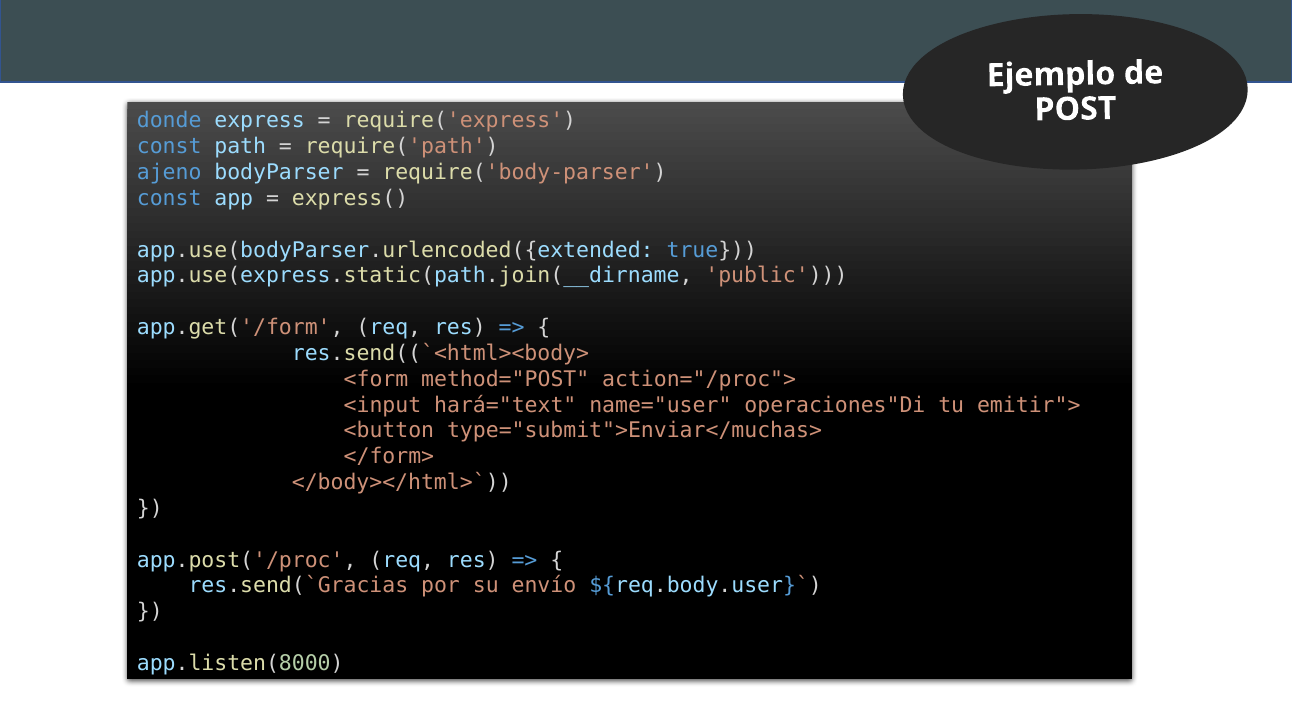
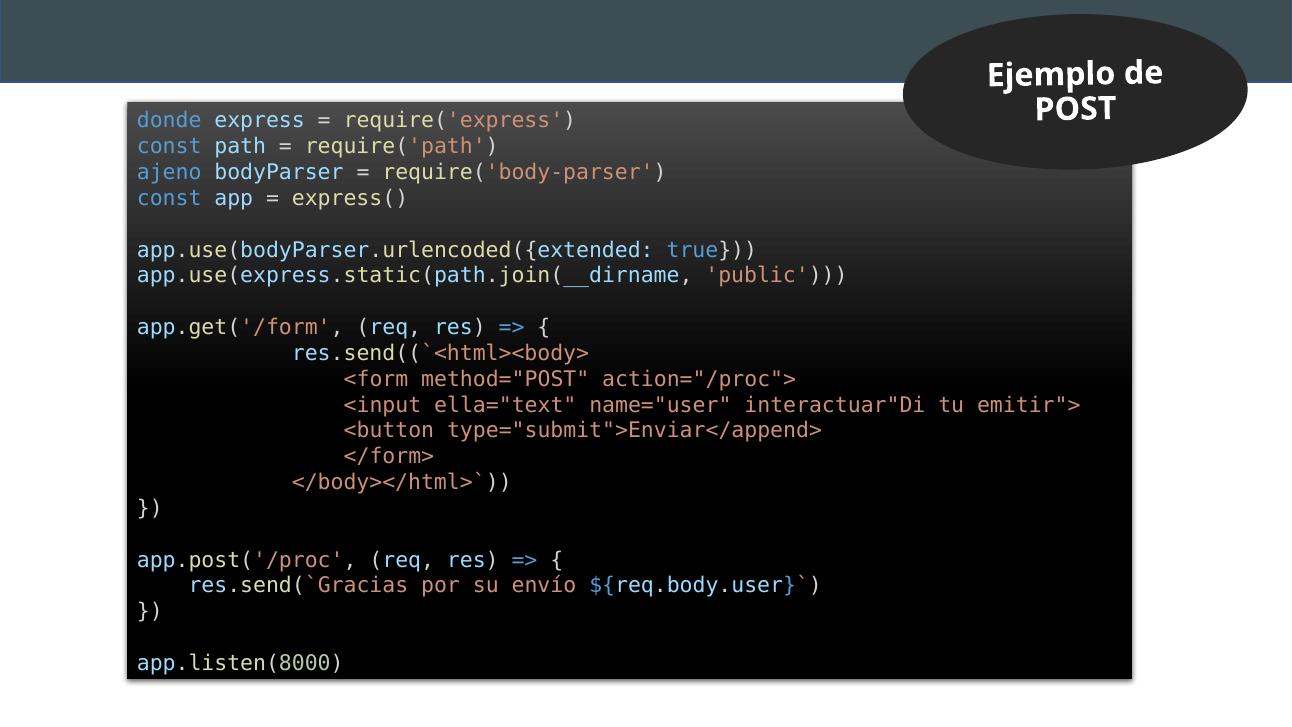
hará="text: hará="text -> ella="text
operaciones"Di: operaciones"Di -> interactuar"Di
type="submit">Enviar</muchas>: type="submit">Enviar</muchas> -> type="submit">Enviar</append>
